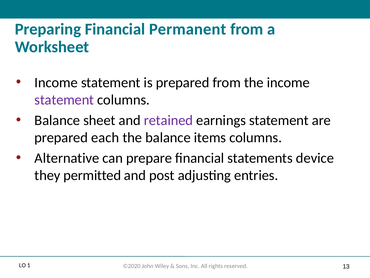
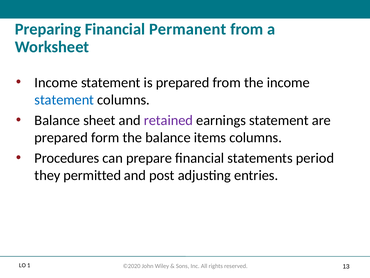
statement at (64, 100) colour: purple -> blue
each: each -> form
Alternative: Alternative -> Procedures
device: device -> period
